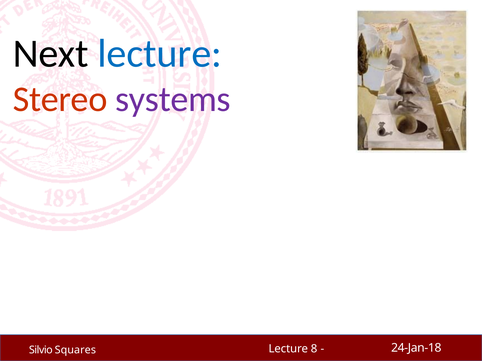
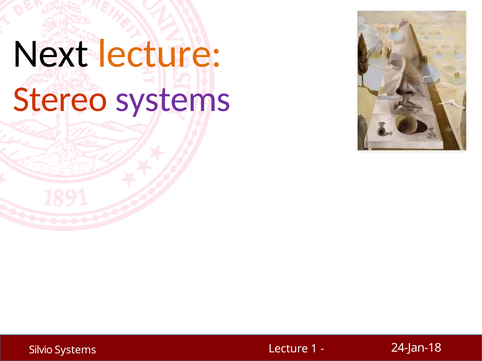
lecture at (160, 54) colour: blue -> orange
8: 8 -> 1
Silvio Squares: Squares -> Systems
